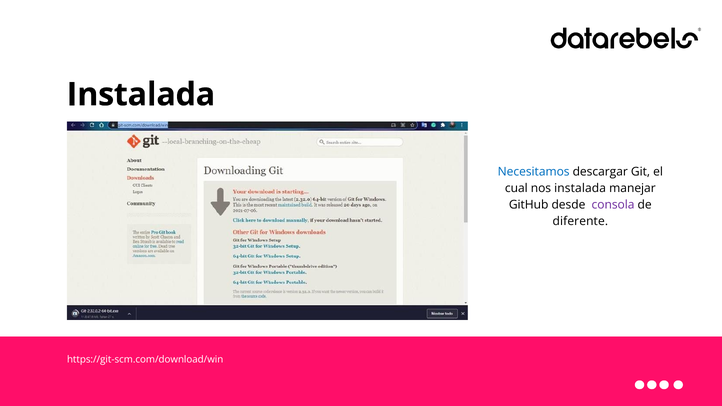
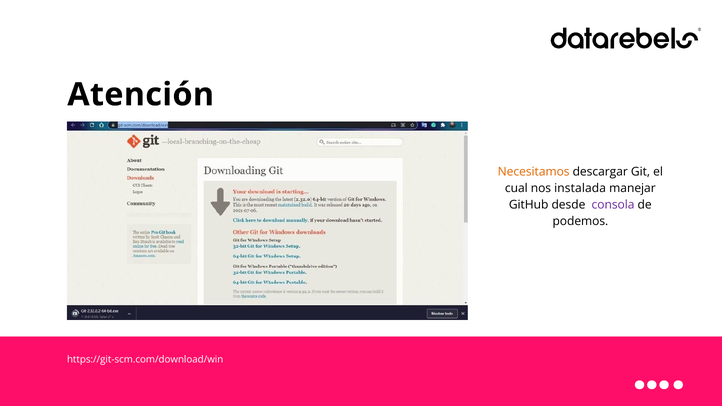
Instalada at (141, 95): Instalada -> Atención
Necesitamos colour: blue -> orange
diferente: diferente -> podemos
